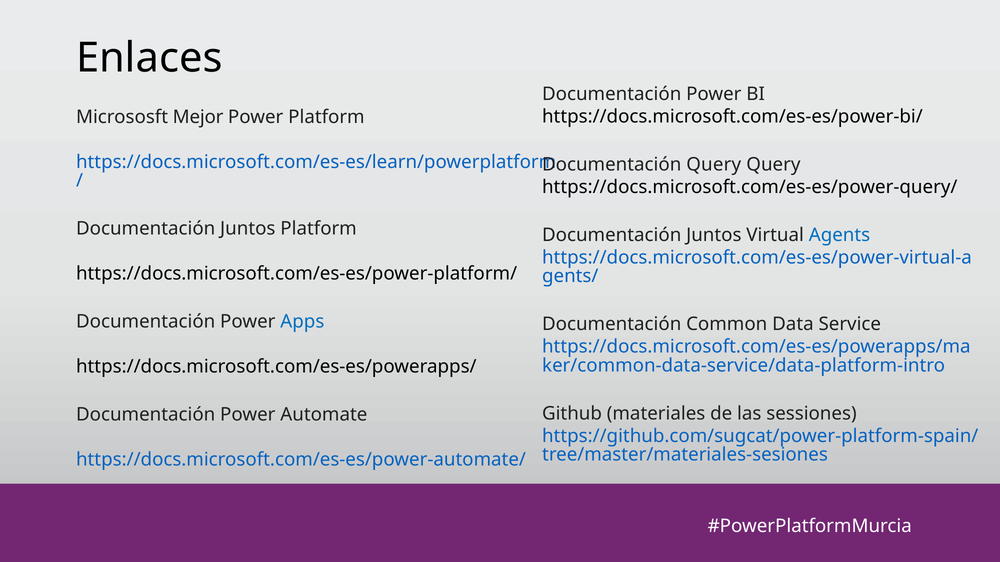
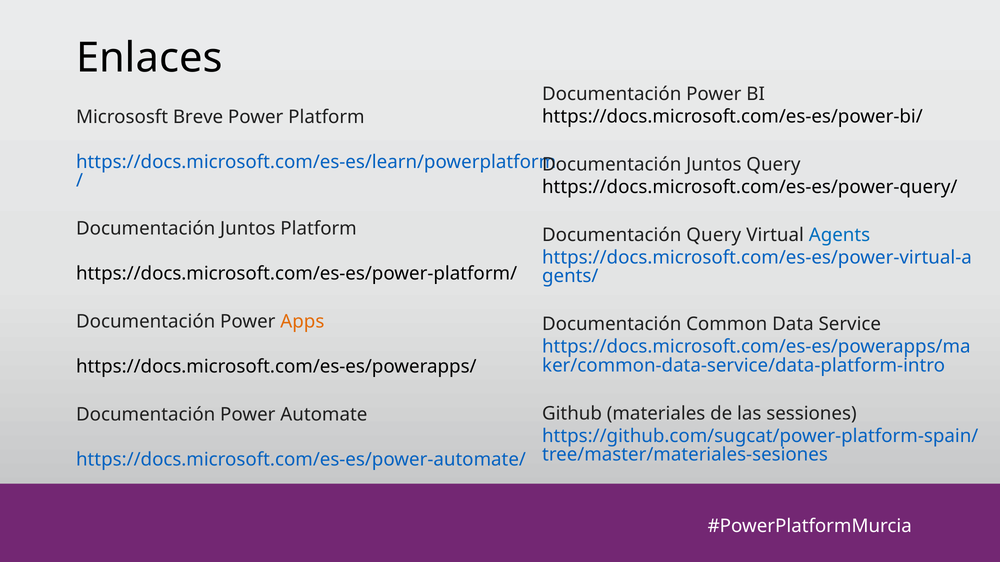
Mejor: Mejor -> Breve
Query at (714, 165): Query -> Juntos
Juntos at (714, 235): Juntos -> Query
Apps colour: blue -> orange
